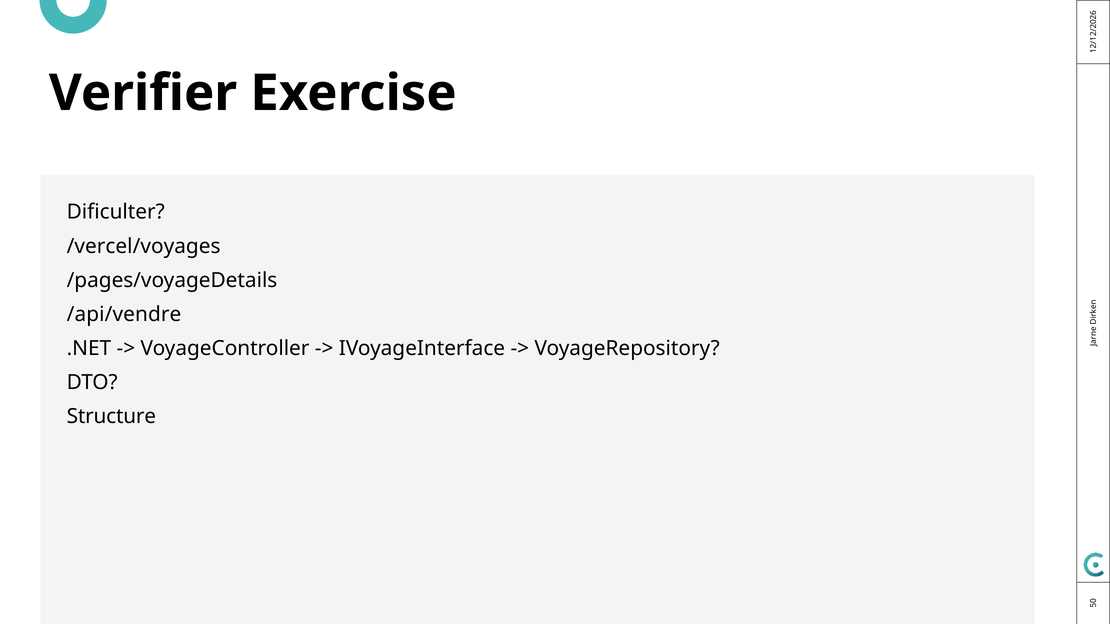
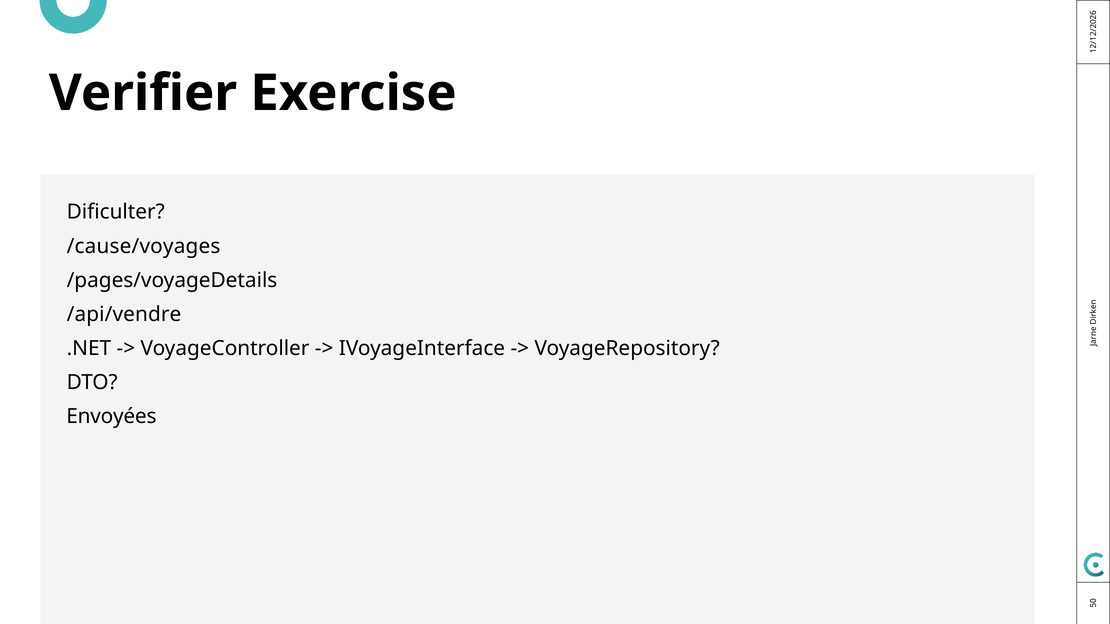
/vercel/voyages: /vercel/voyages -> /cause/voyages
Structure: Structure -> Envoyées
